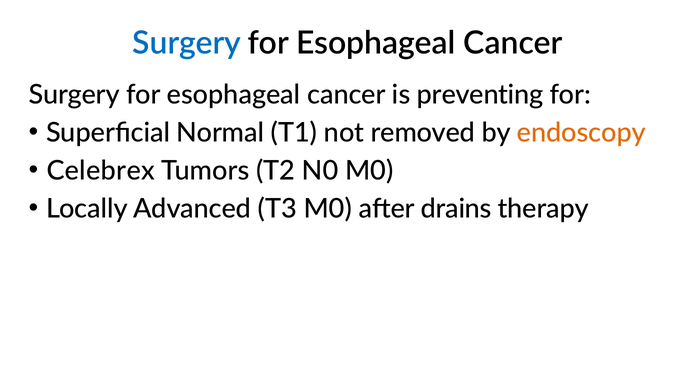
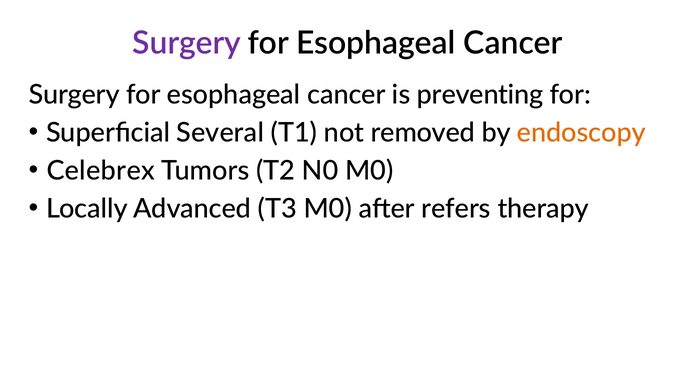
Surgery at (187, 43) colour: blue -> purple
Normal: Normal -> Several
drains: drains -> refers
